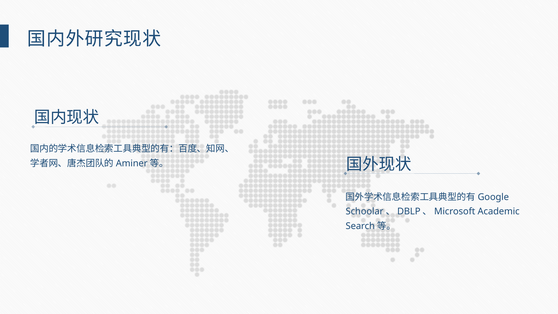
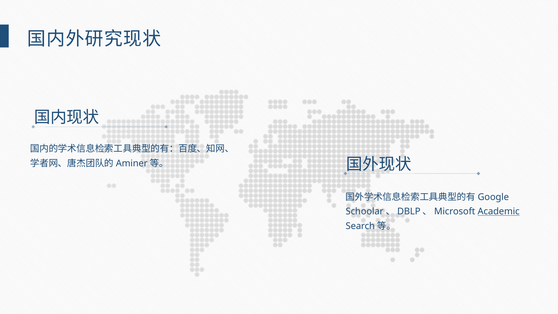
Academic underline: none -> present
